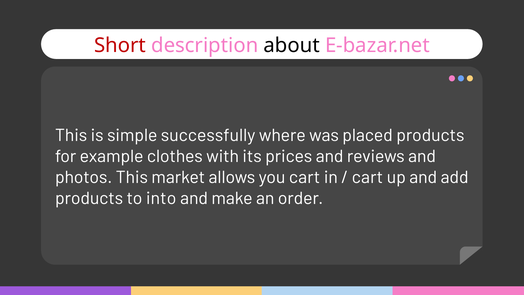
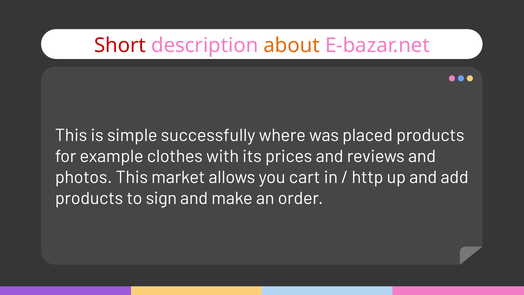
about colour: black -> orange
cart at (367, 177): cart -> http
into: into -> sign
